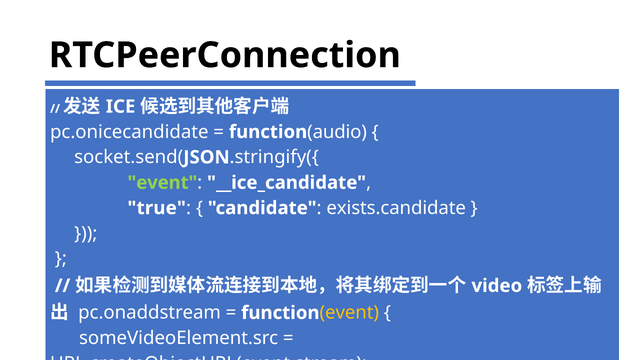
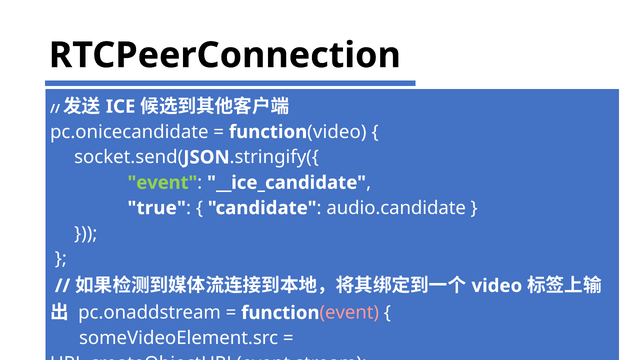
audio at (337, 132): audio -> video
exists.candidate: exists.candidate -> audio.candidate
event at (349, 312) colour: yellow -> pink
